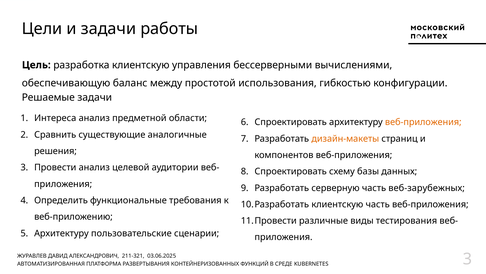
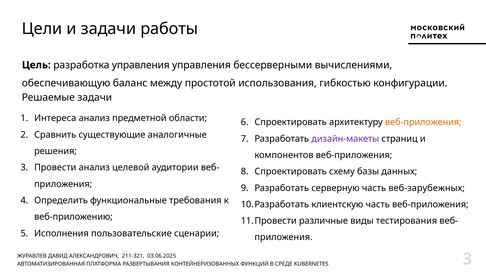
разработка клиентскую: клиентскую -> управления
дизайн-макеты colour: orange -> purple
Архитектуру at (61, 233): Архитектуру -> Исполнения
